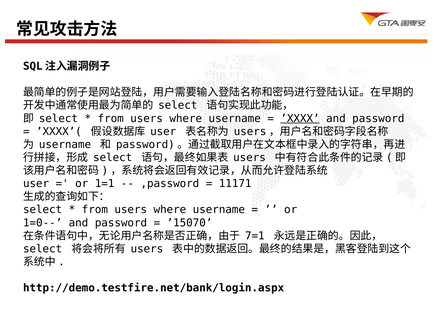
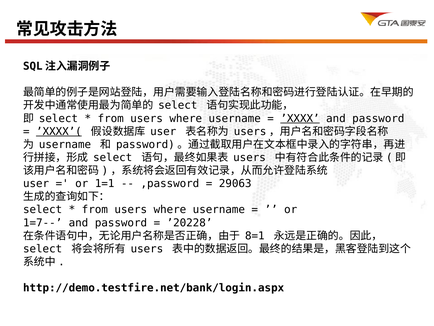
’XXXX’( underline: none -> present
11171: 11171 -> 29063
1=0--: 1=0-- -> 1=7--
’15070: ’15070 -> ’20228
7=1: 7=1 -> 8=1
